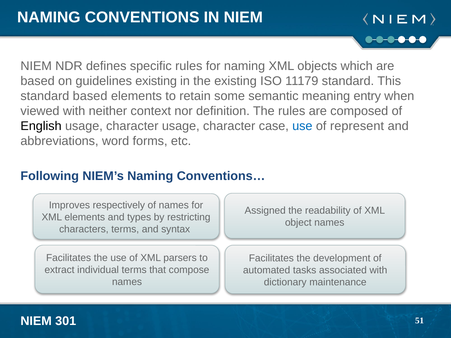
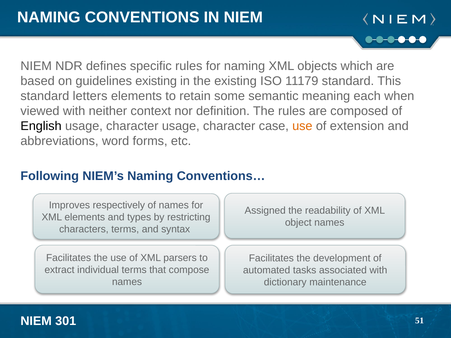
standard based: based -> letters
entry: entry -> each
use at (302, 126) colour: blue -> orange
represent: represent -> extension
